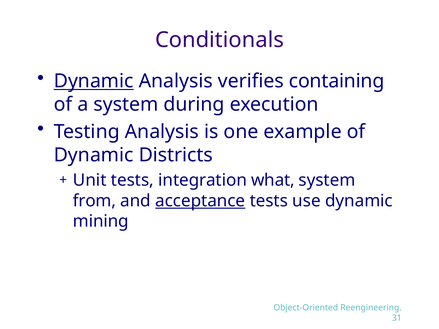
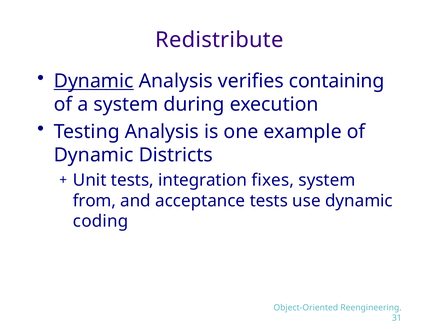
Conditionals: Conditionals -> Redistribute
what: what -> fixes
acceptance underline: present -> none
mining: mining -> coding
